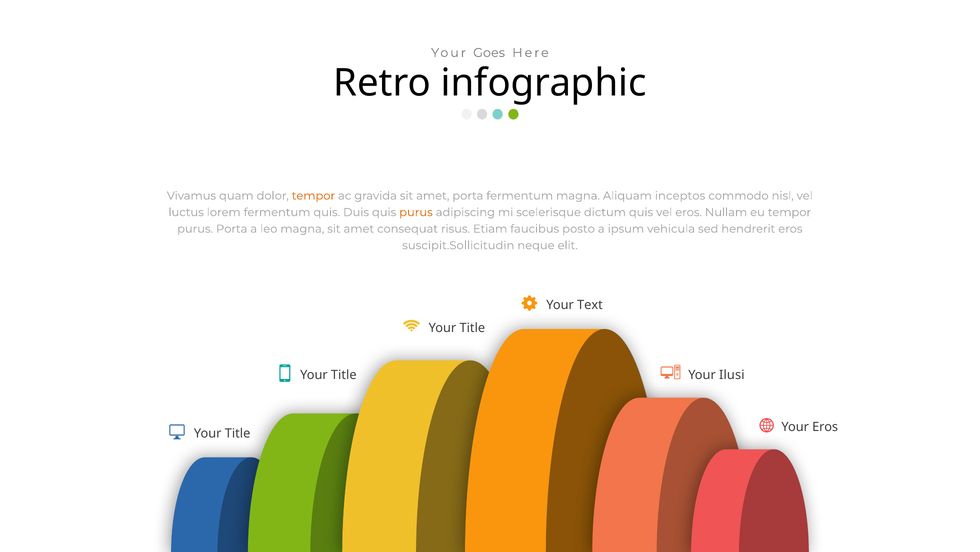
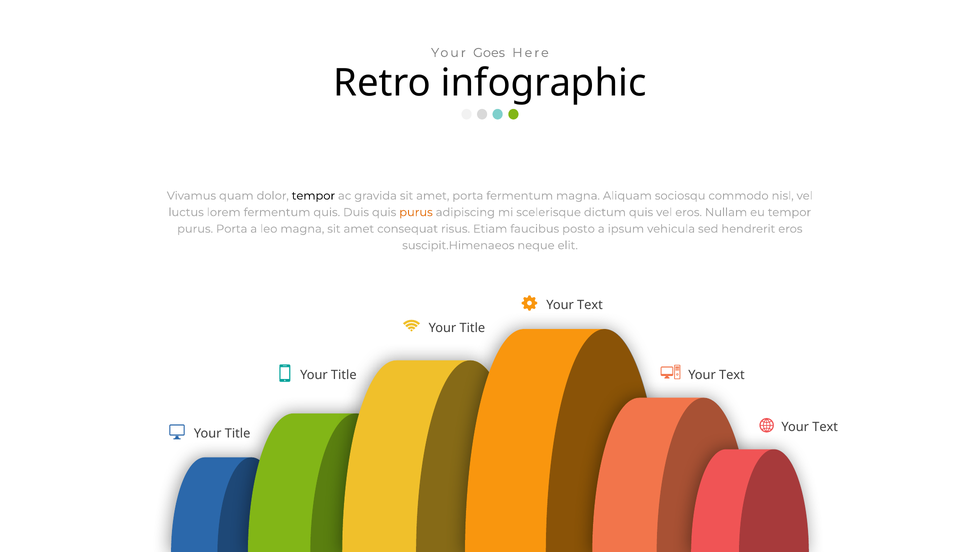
tempor at (313, 196) colour: orange -> black
inceptos: inceptos -> sociosqu
suscipit.Sollicitudin: suscipit.Sollicitudin -> suscipit.Himenaeos
Ilusi at (732, 375): Ilusi -> Text
Eros at (825, 427): Eros -> Text
